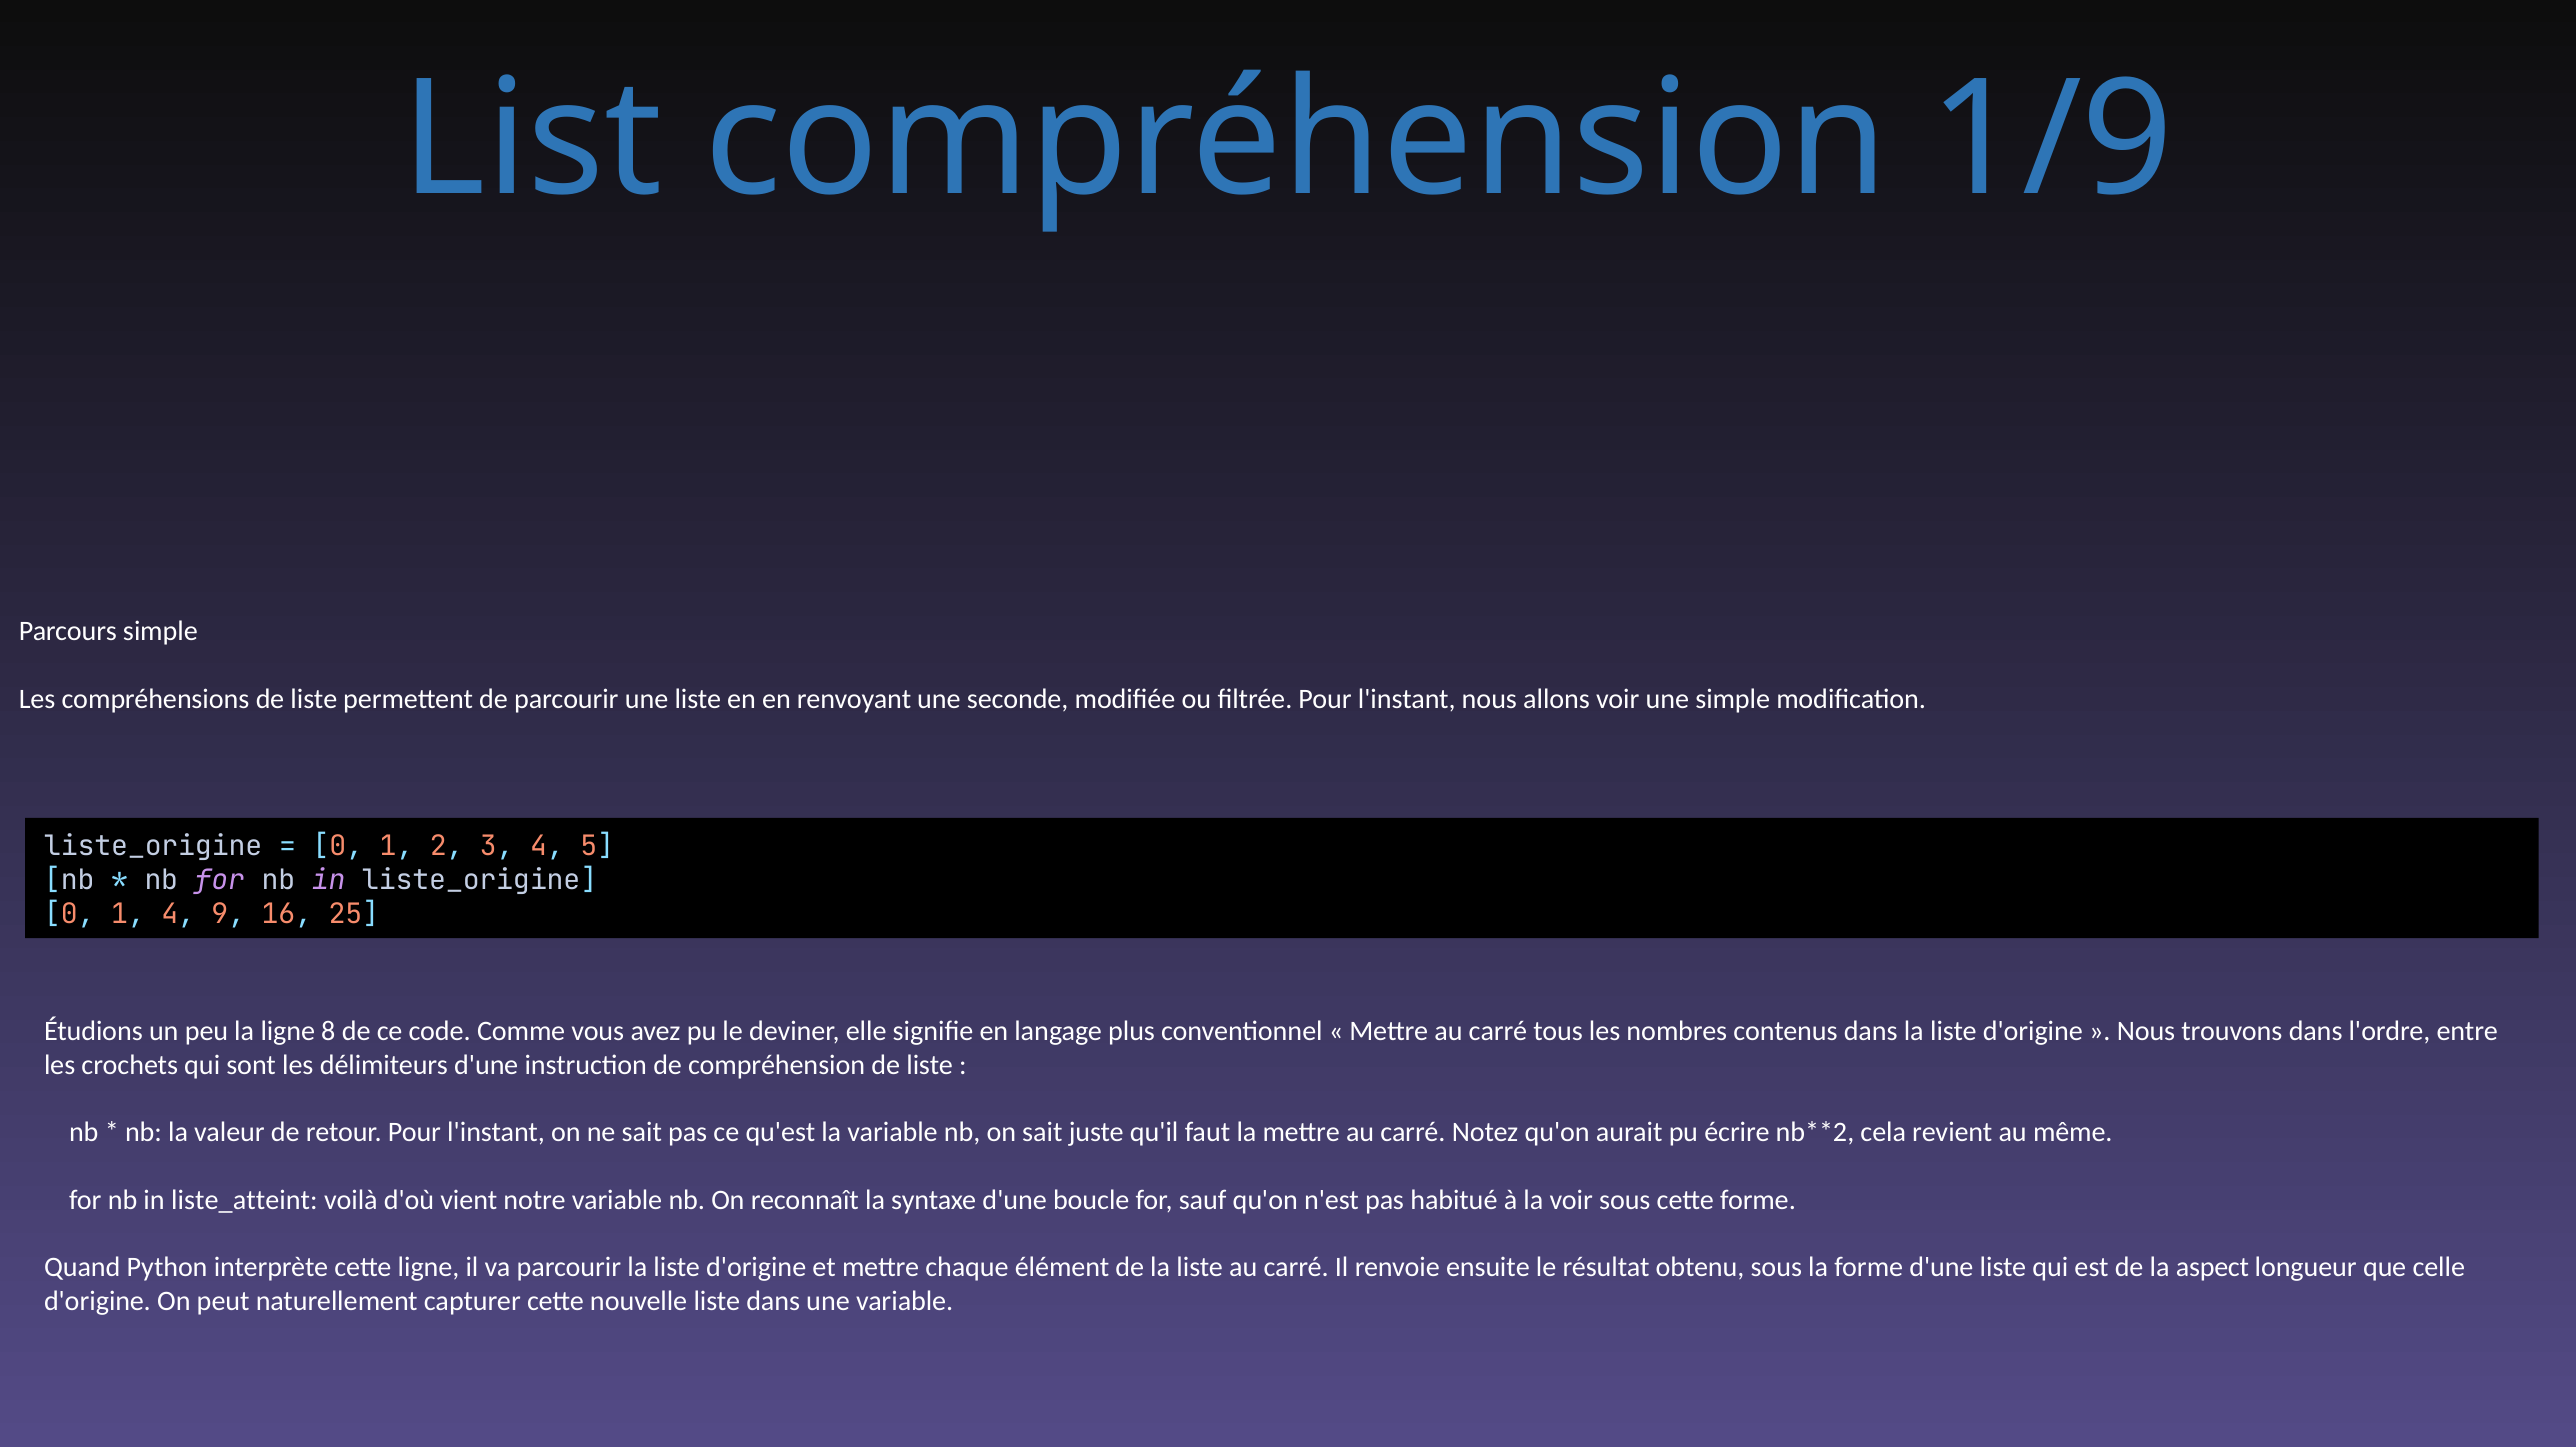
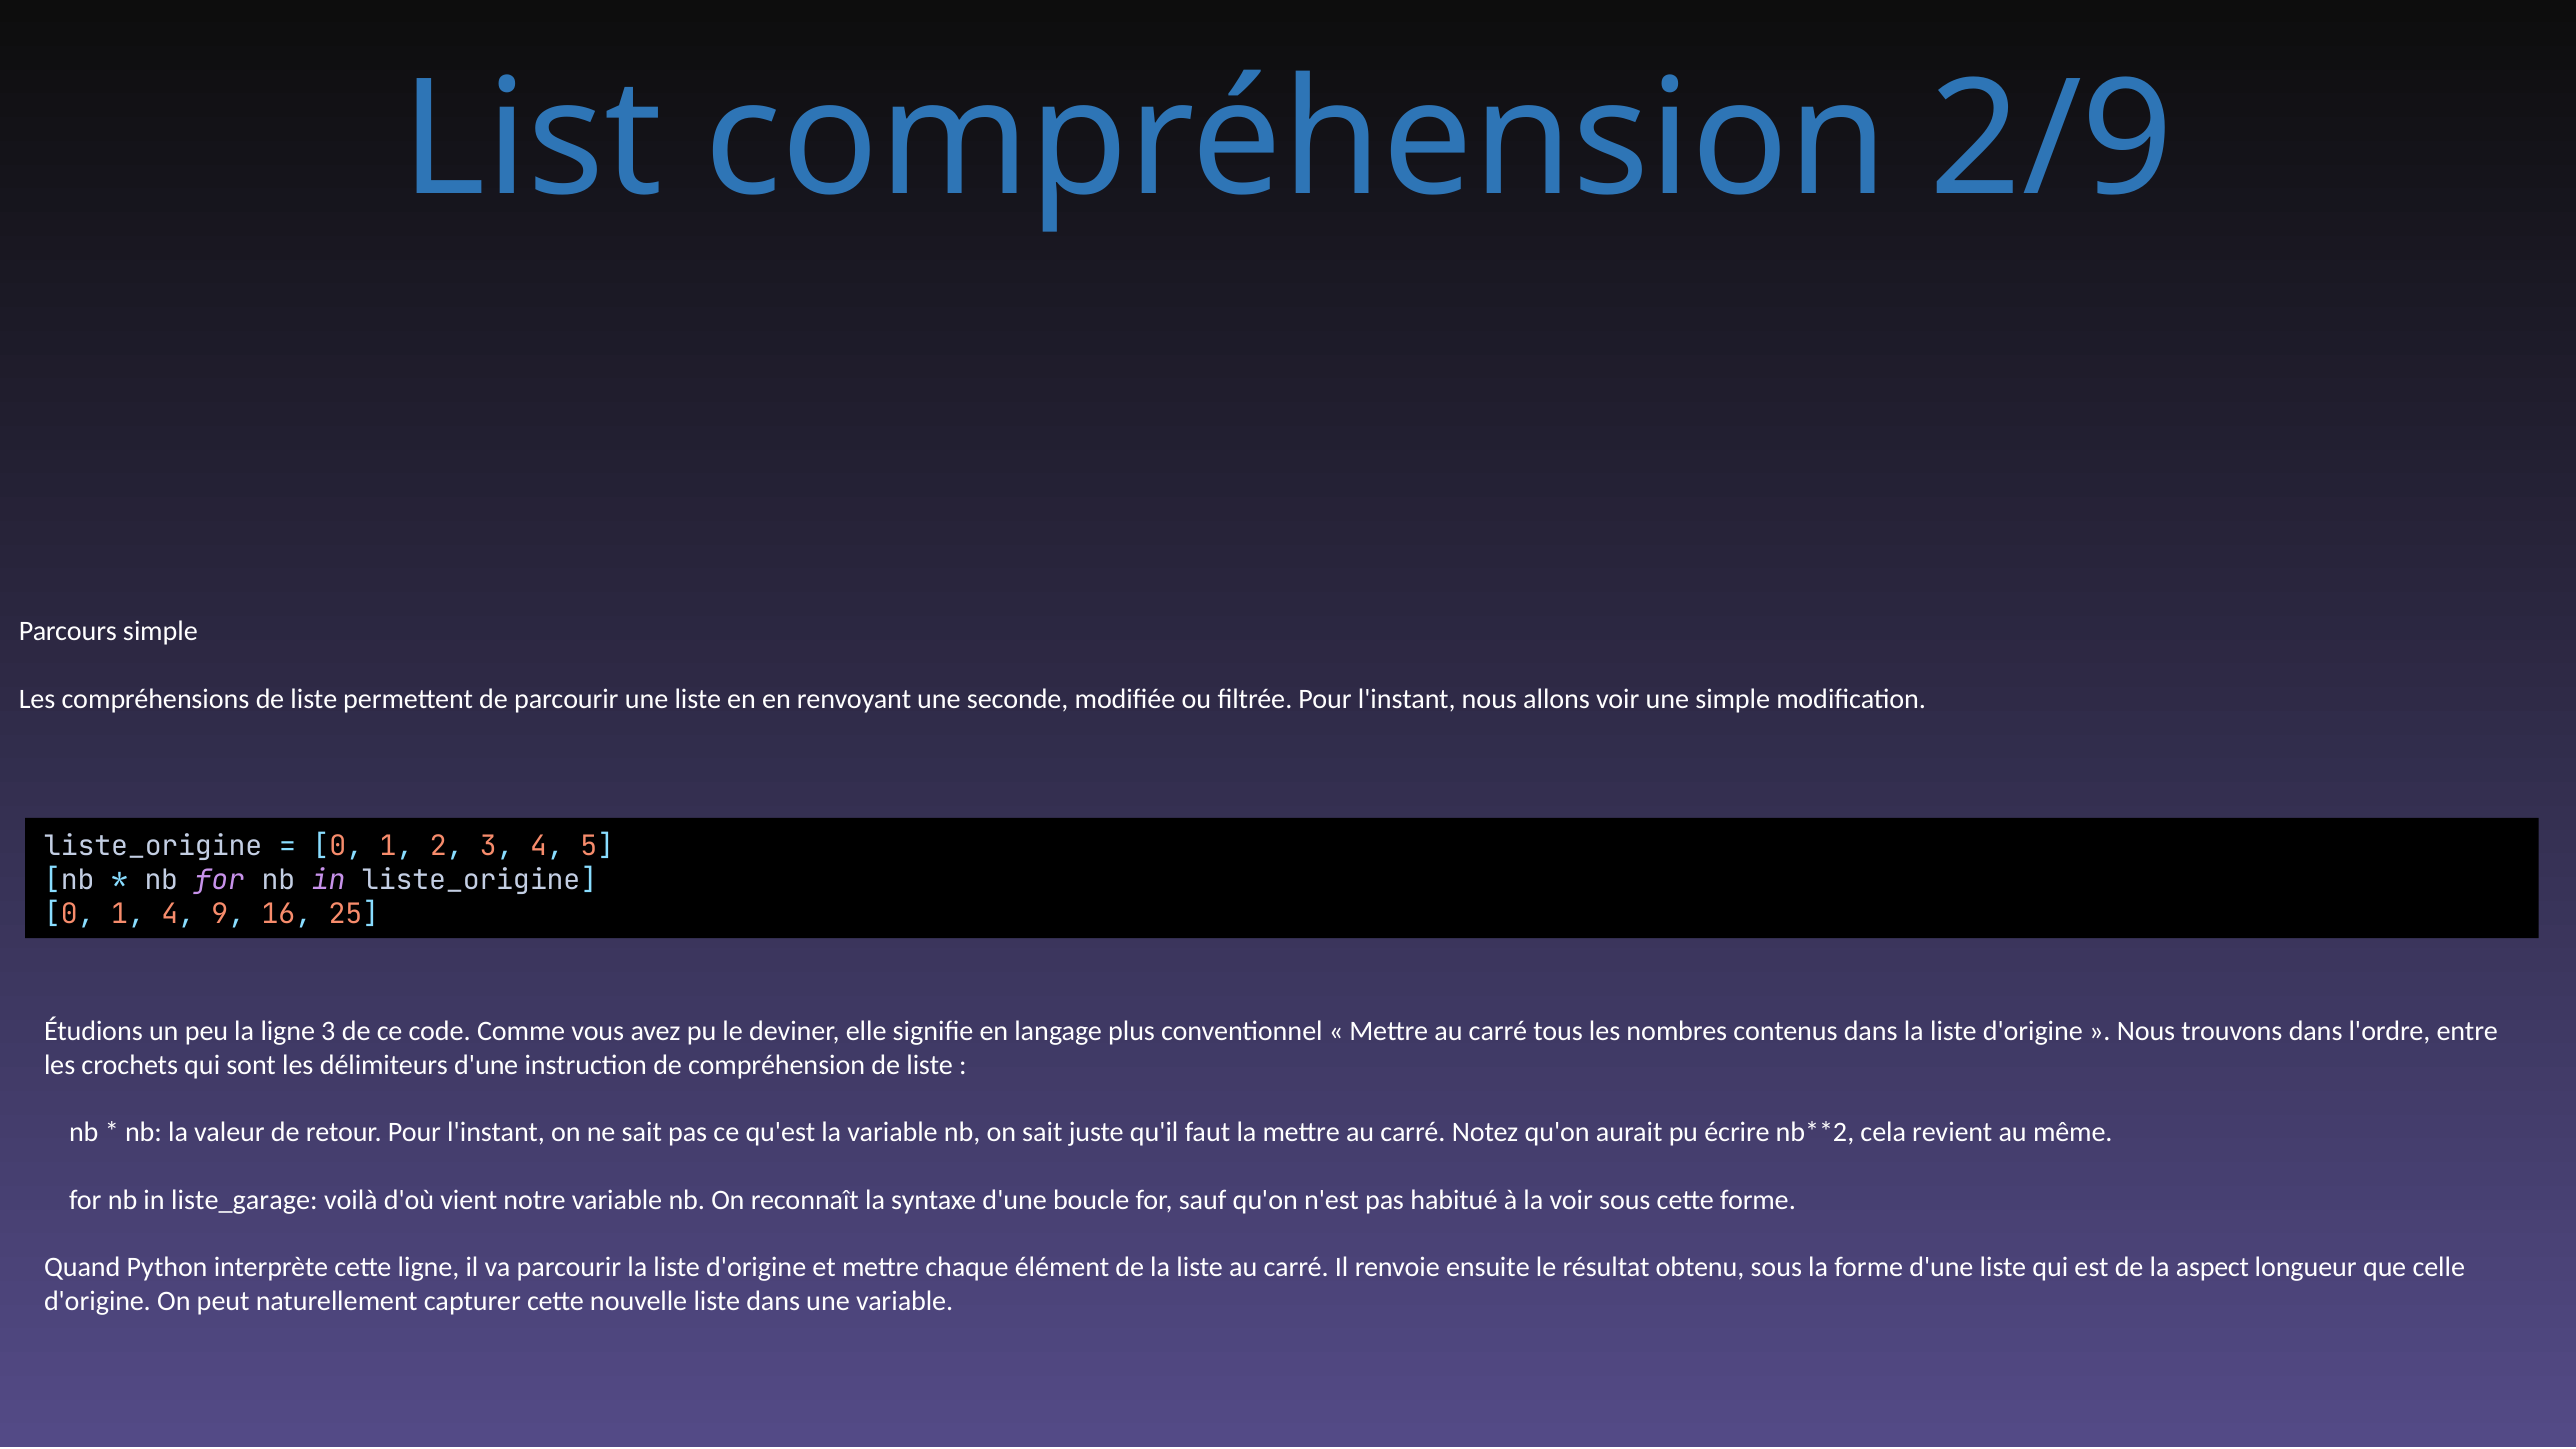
1/9: 1/9 -> 2/9
ligne 8: 8 -> 3
liste_atteint: liste_atteint -> liste_garage
